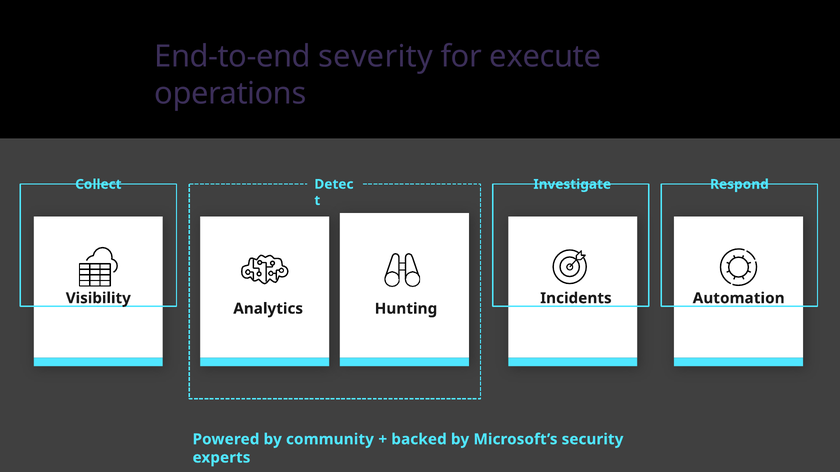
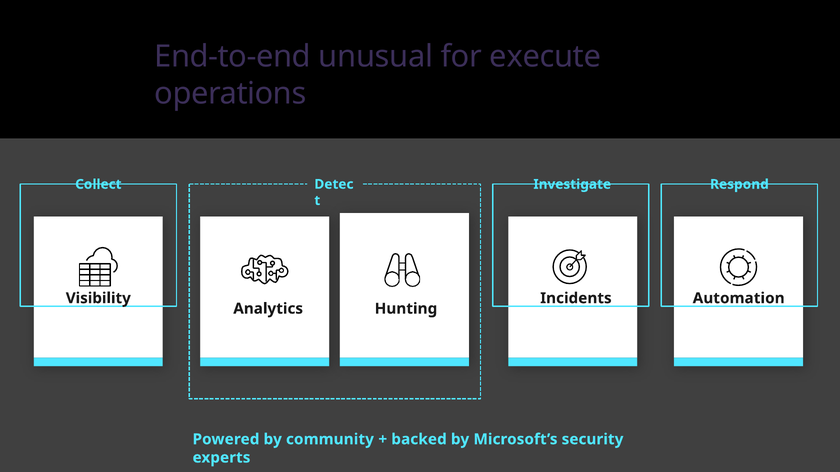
severity: severity -> unusual
